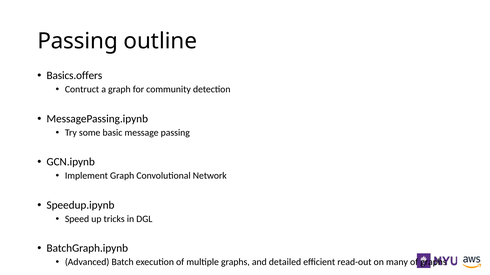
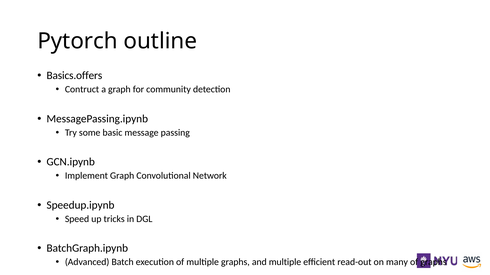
Passing at (78, 41): Passing -> Pytorch
and detailed: detailed -> multiple
